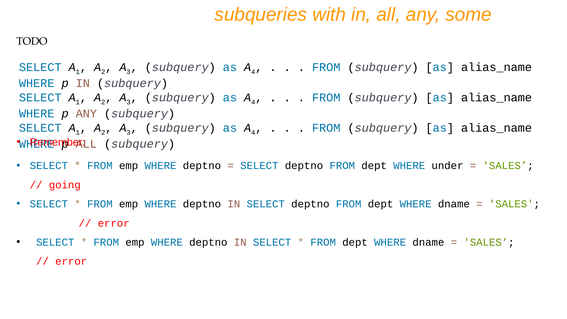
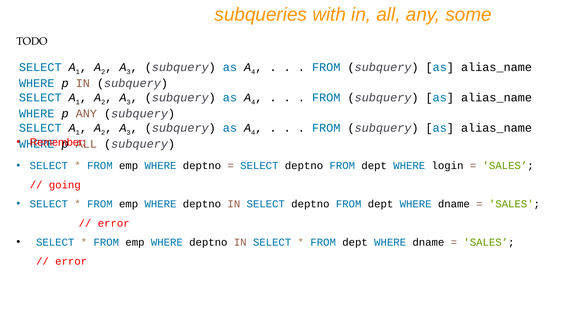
under: under -> login
